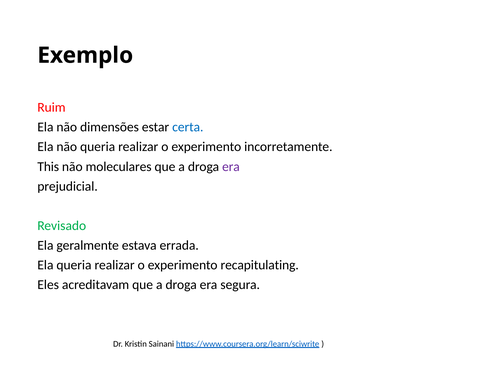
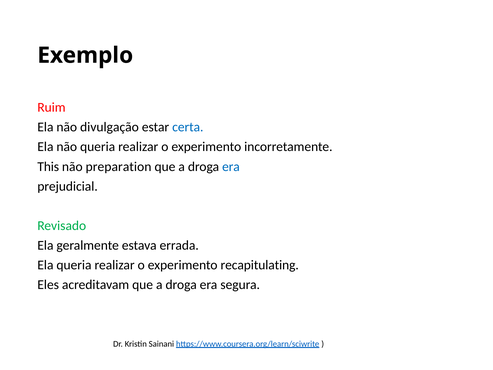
dimensões: dimensões -> divulgação
moleculares: moleculares -> preparation
era at (231, 166) colour: purple -> blue
